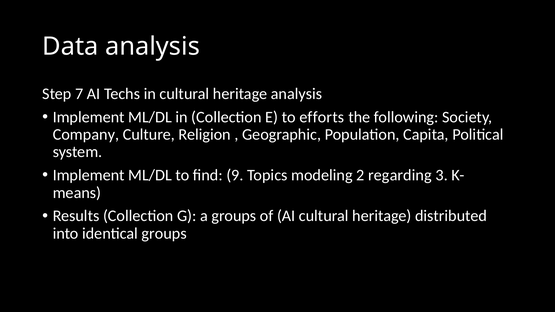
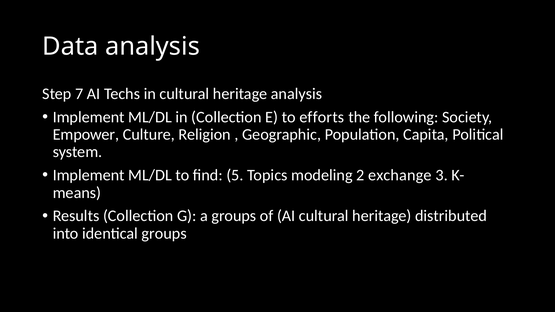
Company: Company -> Empower
9: 9 -> 5
regarding: regarding -> exchange
